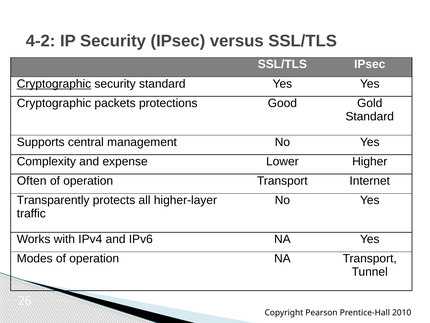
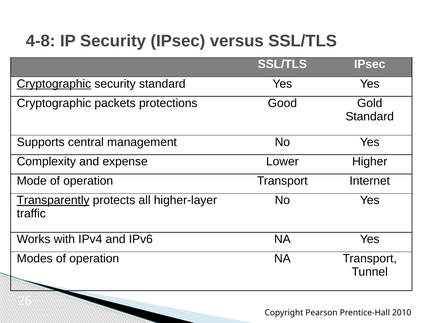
4-2: 4-2 -> 4-8
Often: Often -> Mode
Transparently underline: none -> present
